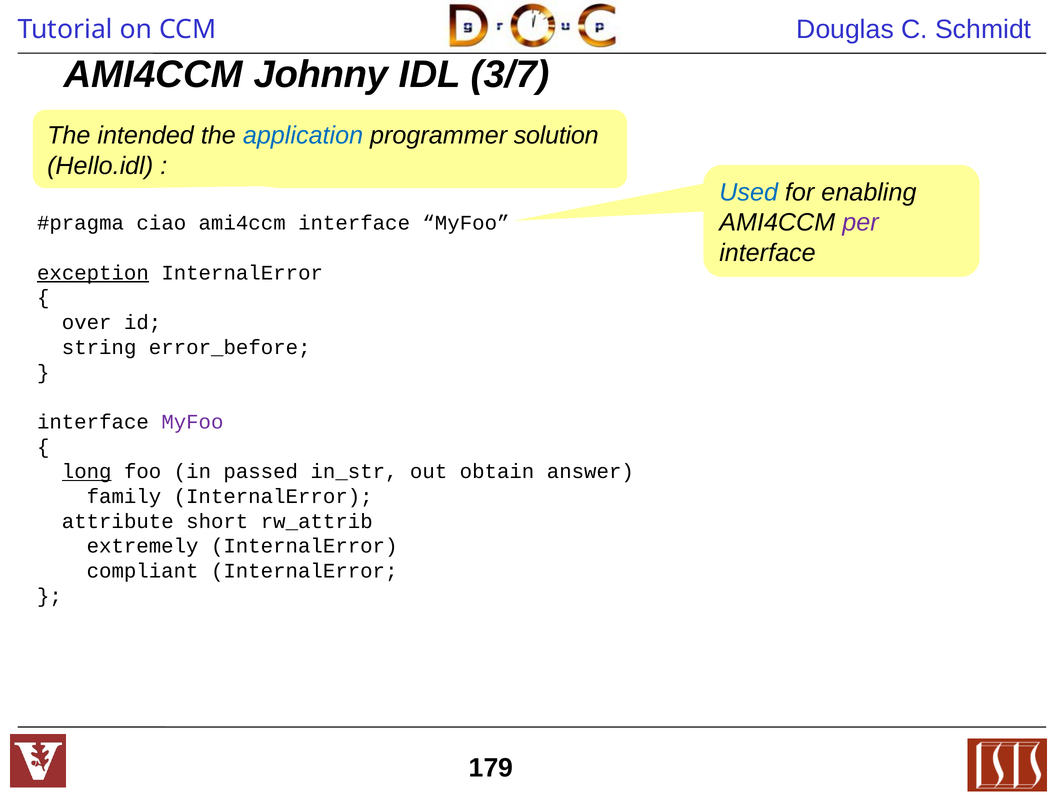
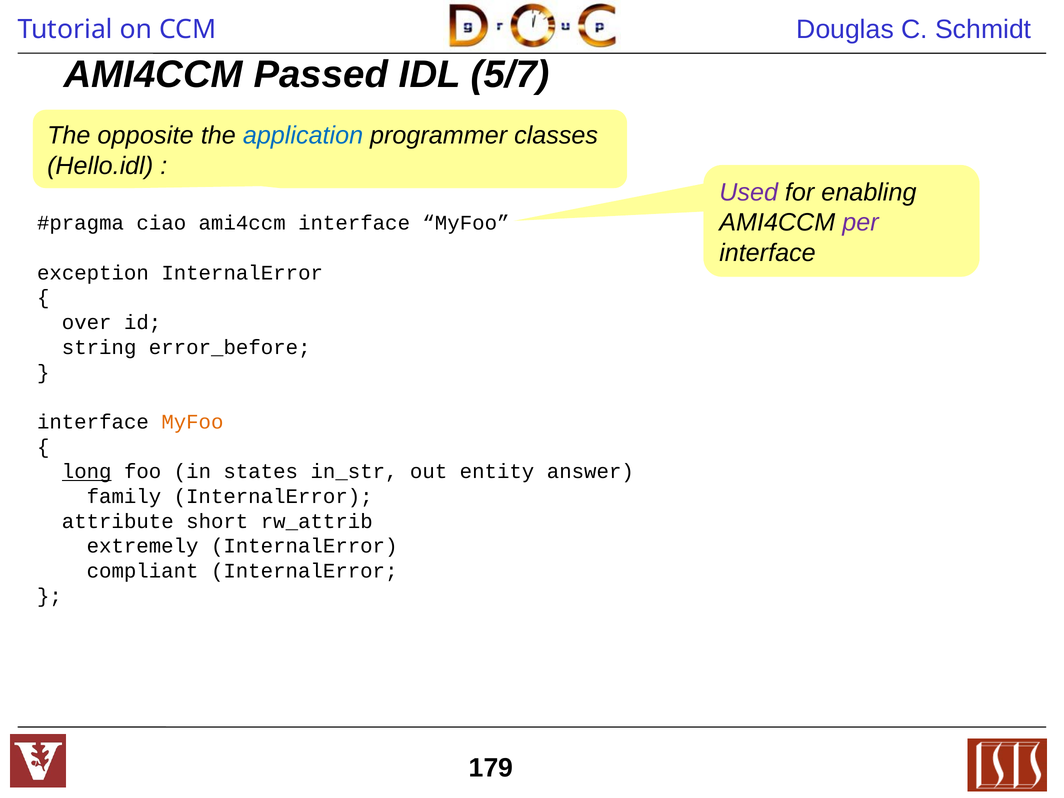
Johnny: Johnny -> Passed
3/7: 3/7 -> 5/7
intended: intended -> opposite
solution: solution -> classes
Used colour: blue -> purple
exception underline: present -> none
MyFoo at (192, 422) colour: purple -> orange
passed: passed -> states
obtain: obtain -> entity
